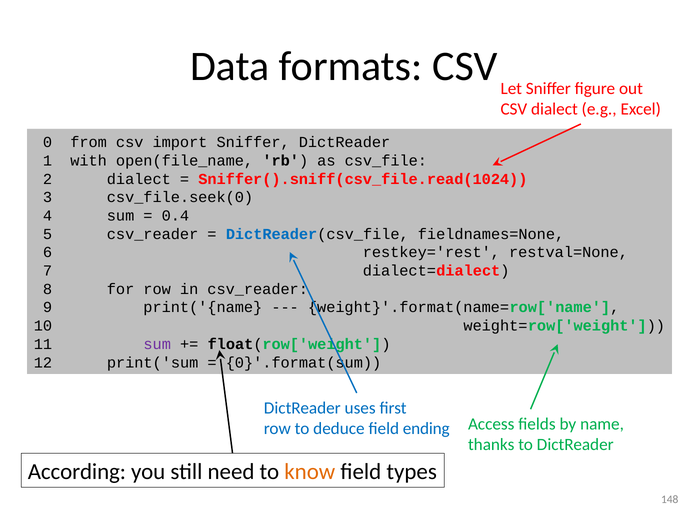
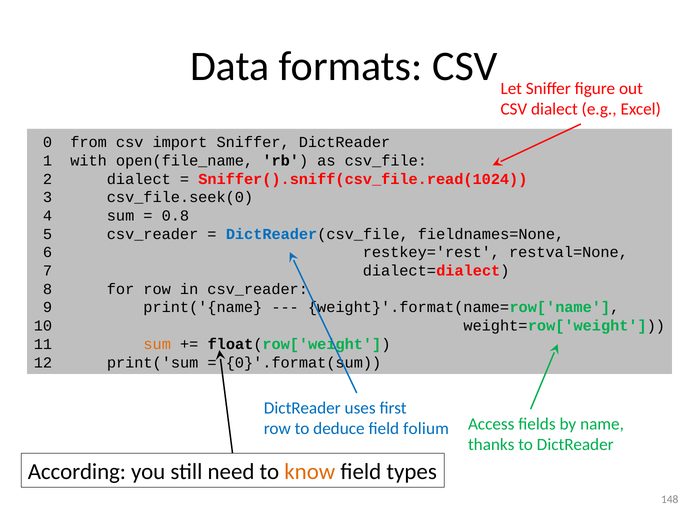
0.4: 0.4 -> 0.8
sum at (157, 344) colour: purple -> orange
ending: ending -> folium
